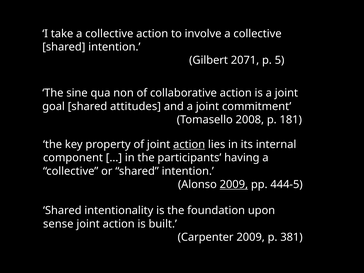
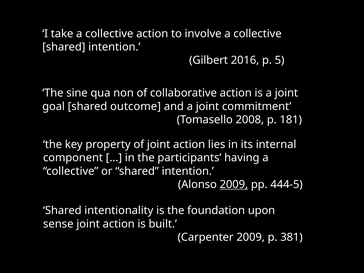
2071: 2071 -> 2016
attitudes: attitudes -> outcome
action at (189, 144) underline: present -> none
